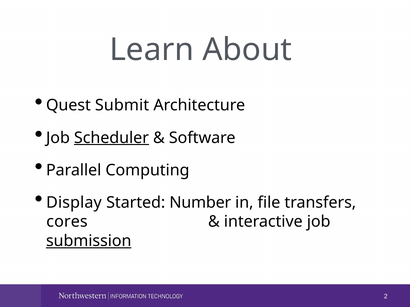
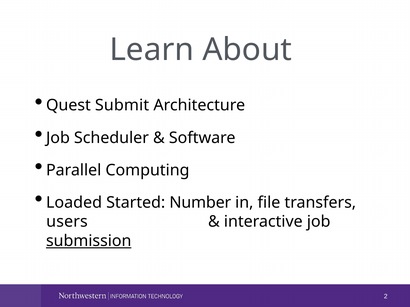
Scheduler underline: present -> none
Display: Display -> Loaded
cores: cores -> users
